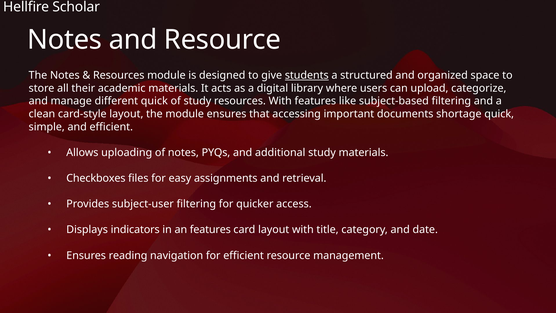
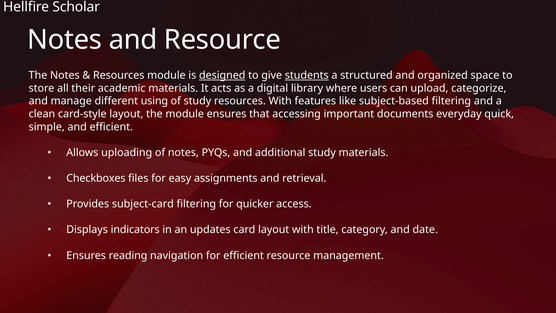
designed underline: none -> present
different quick: quick -> using
shortage: shortage -> everyday
subject-user: subject-user -> subject-card
an features: features -> updates
